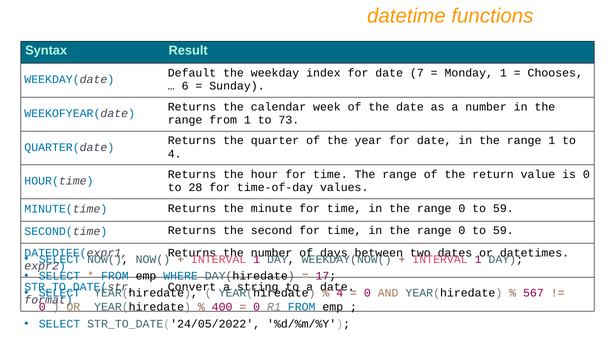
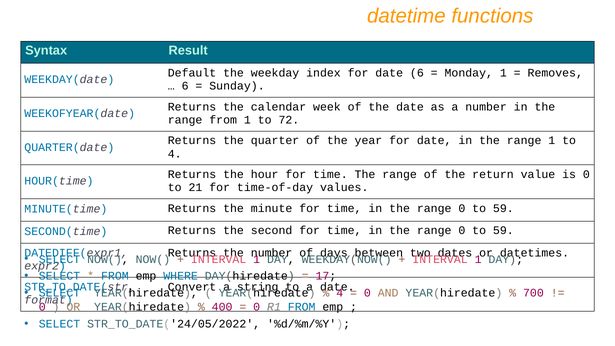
date 7: 7 -> 6
Chooses: Chooses -> Removes
73: 73 -> 72
28: 28 -> 21
567: 567 -> 700
